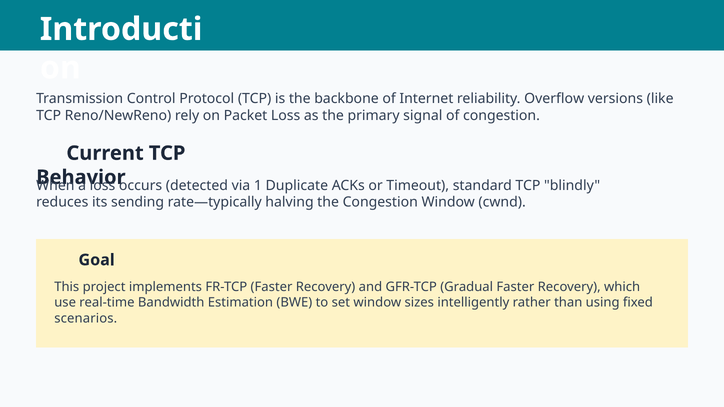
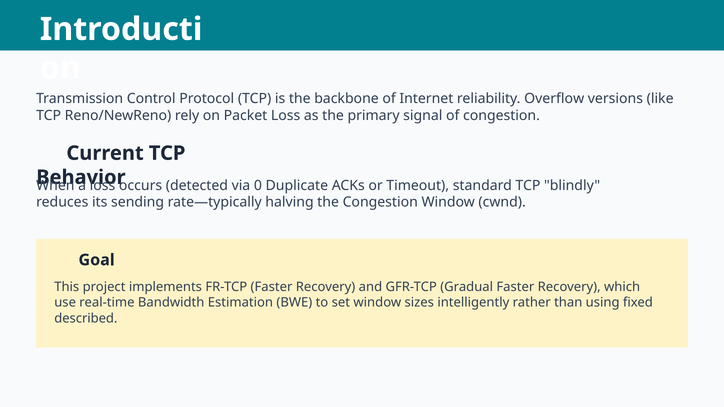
1: 1 -> 0
scenarios: scenarios -> described
